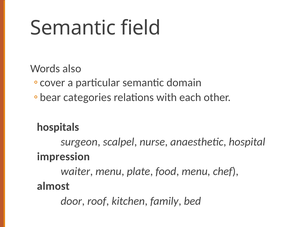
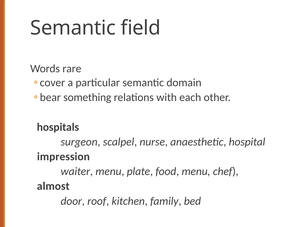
also: also -> rare
categories: categories -> something
